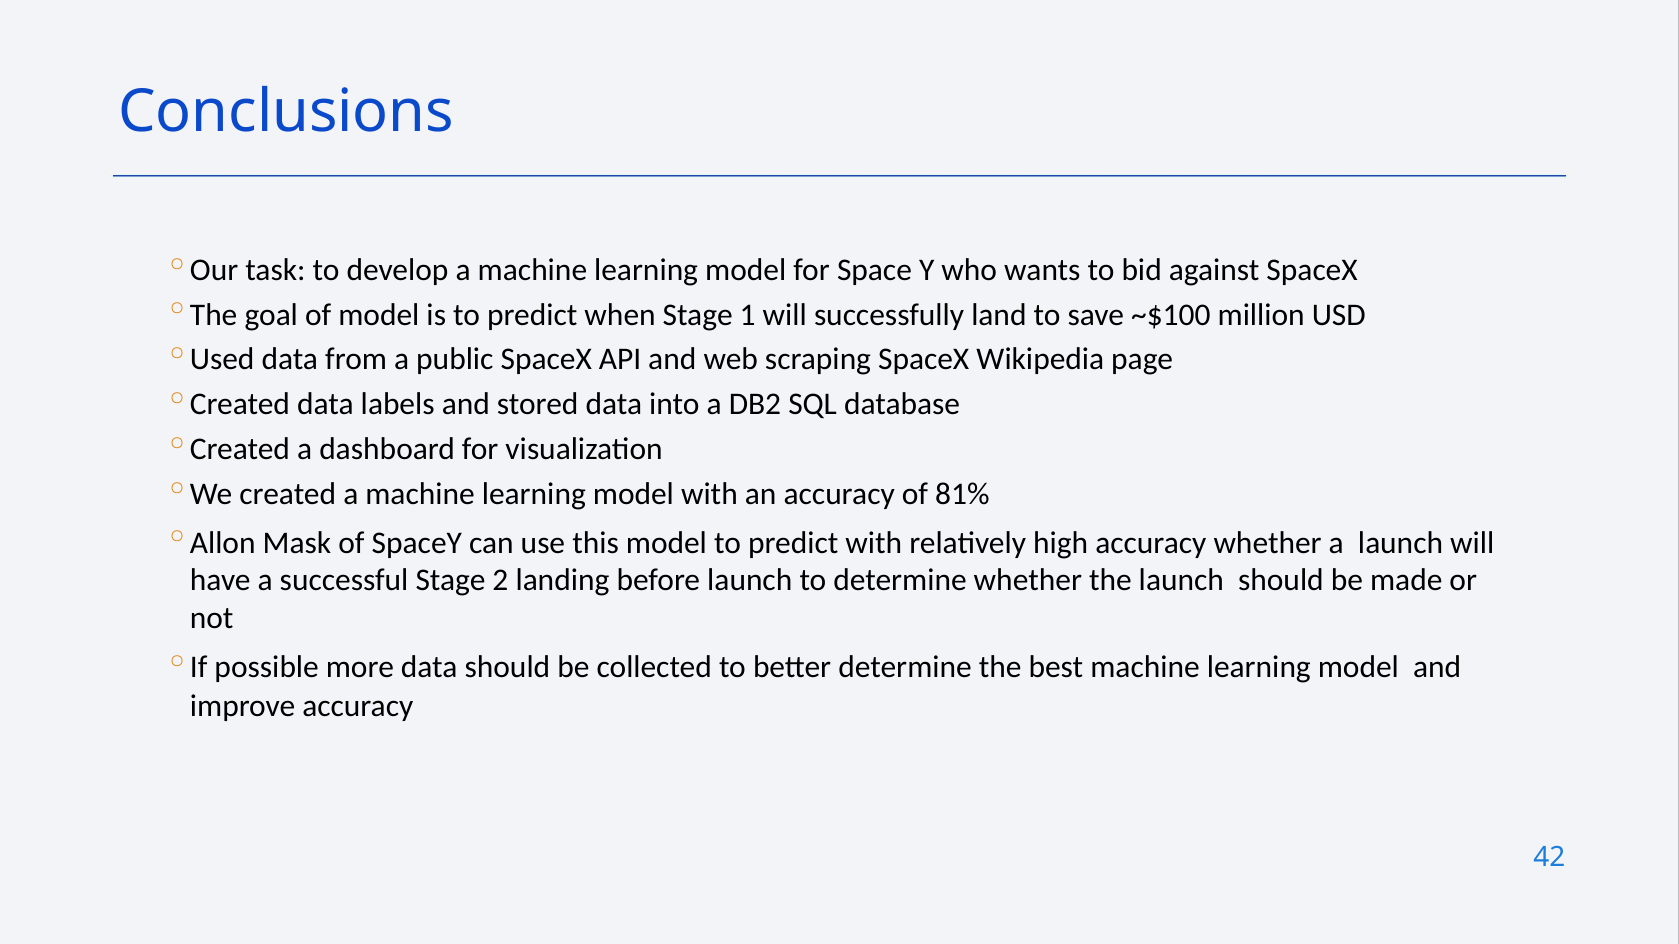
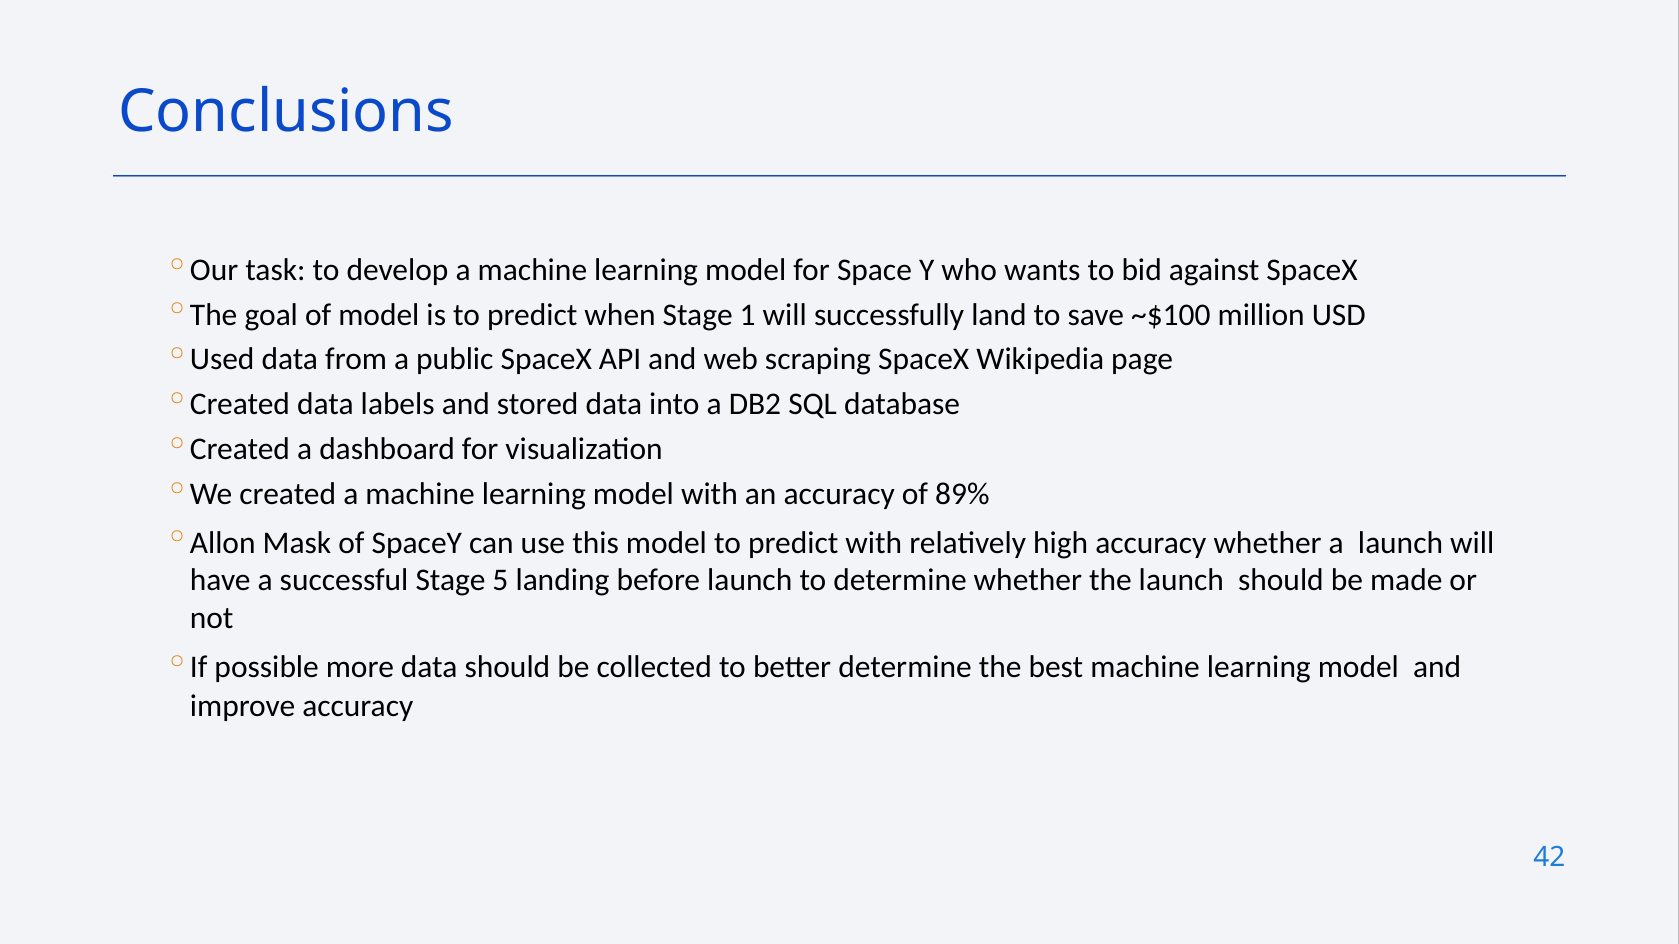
81%: 81% -> 89%
2: 2 -> 5
